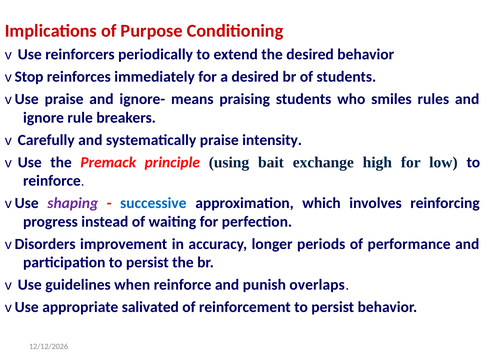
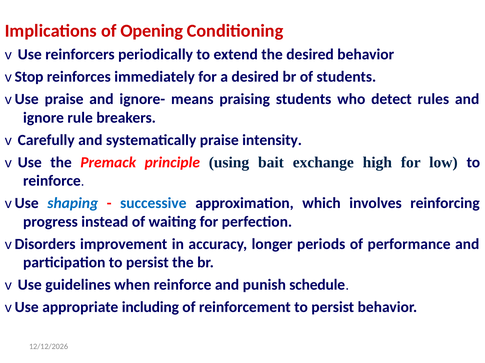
Purpose: Purpose -> Opening
smiles: smiles -> detect
shaping colour: purple -> blue
overlaps: overlaps -> schedule
salivated: salivated -> including
